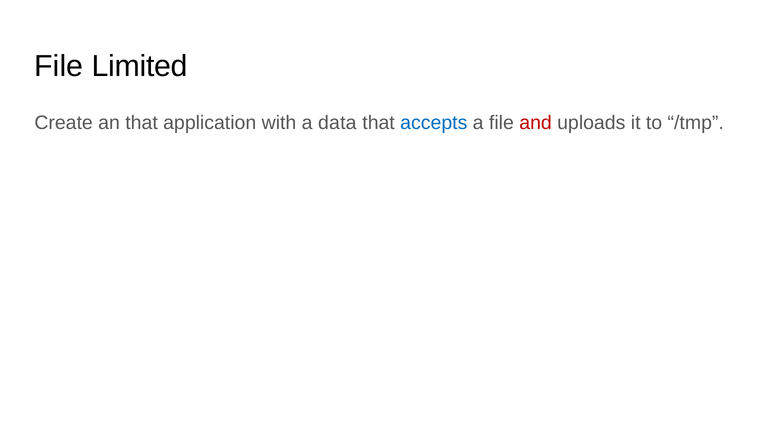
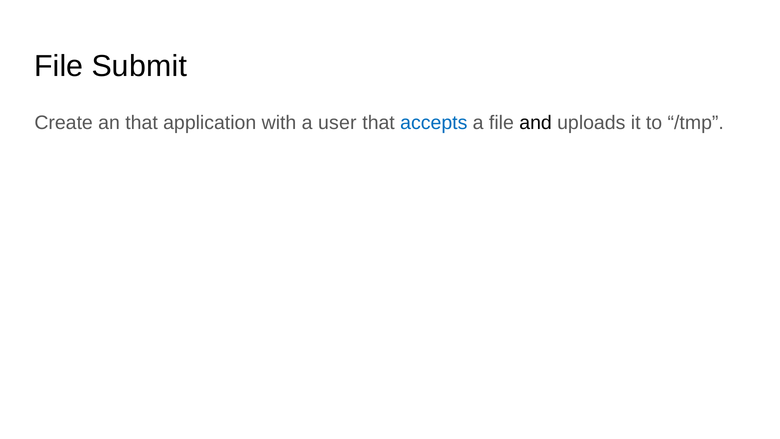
Limited: Limited -> Submit
data: data -> user
and colour: red -> black
